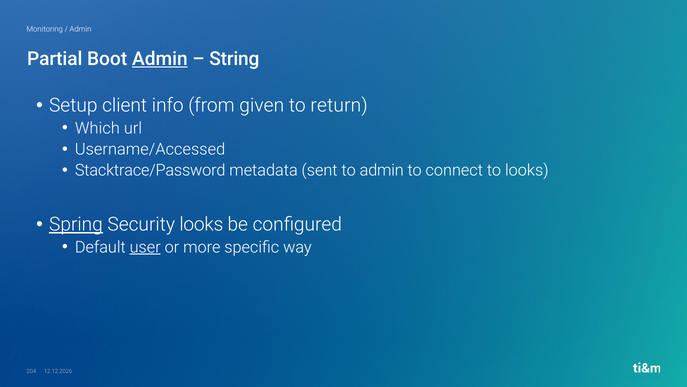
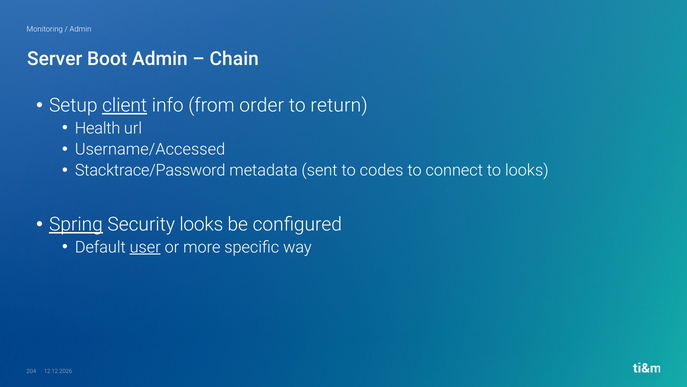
Partial: Partial -> Server
Admin at (160, 59) underline: present -> none
String: String -> Chain
client underline: none -> present
given: given -> order
Which: Which -> Health
to admin: admin -> codes
